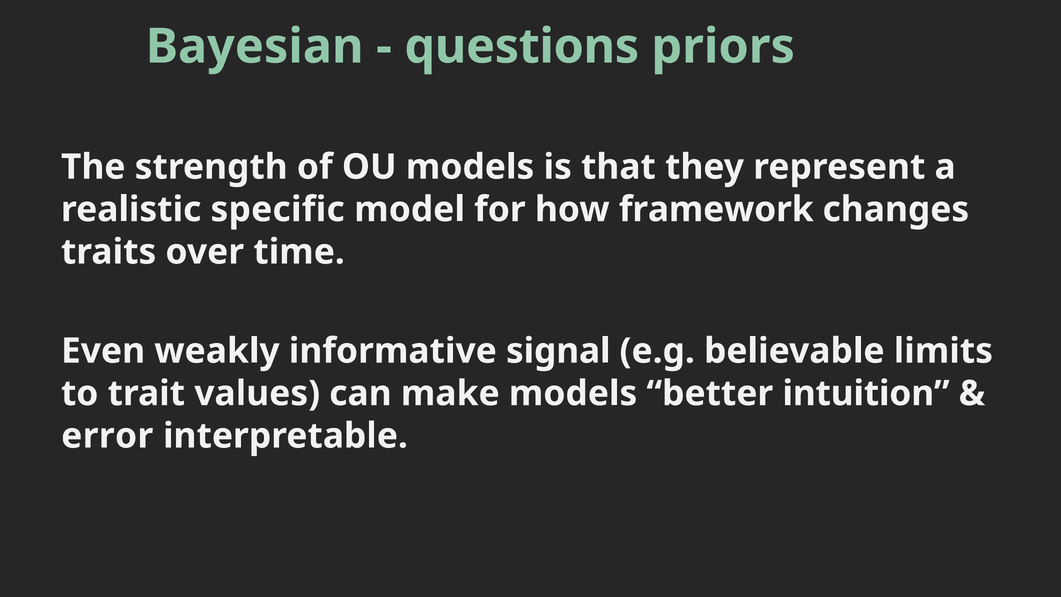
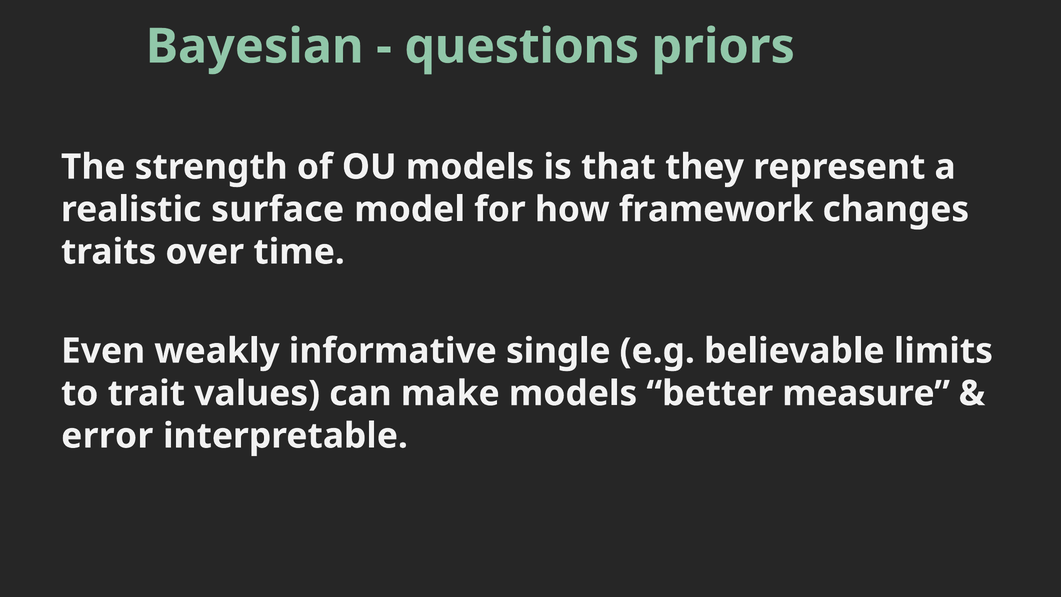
specific: specific -> surface
signal: signal -> single
intuition: intuition -> measure
